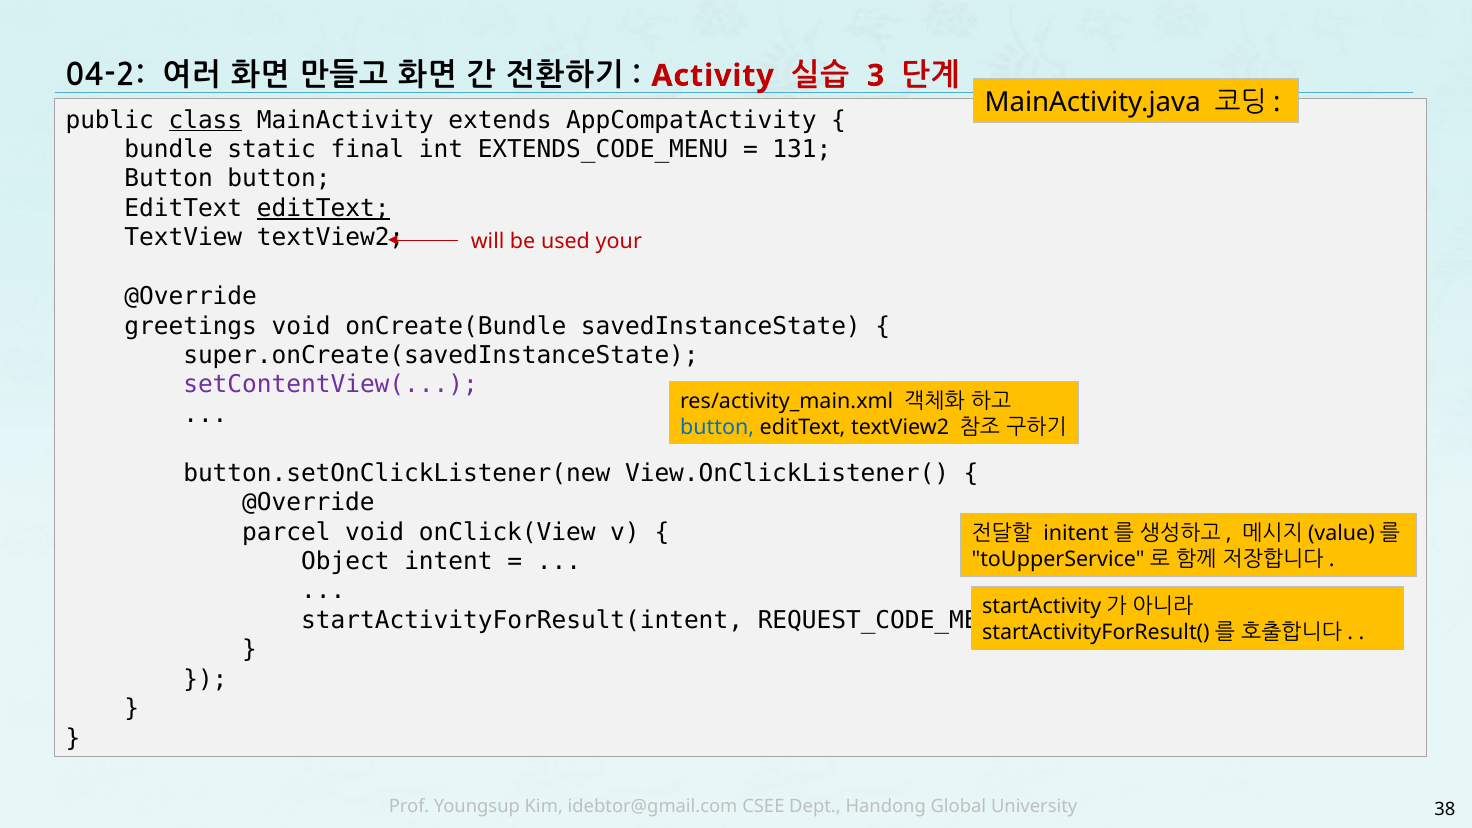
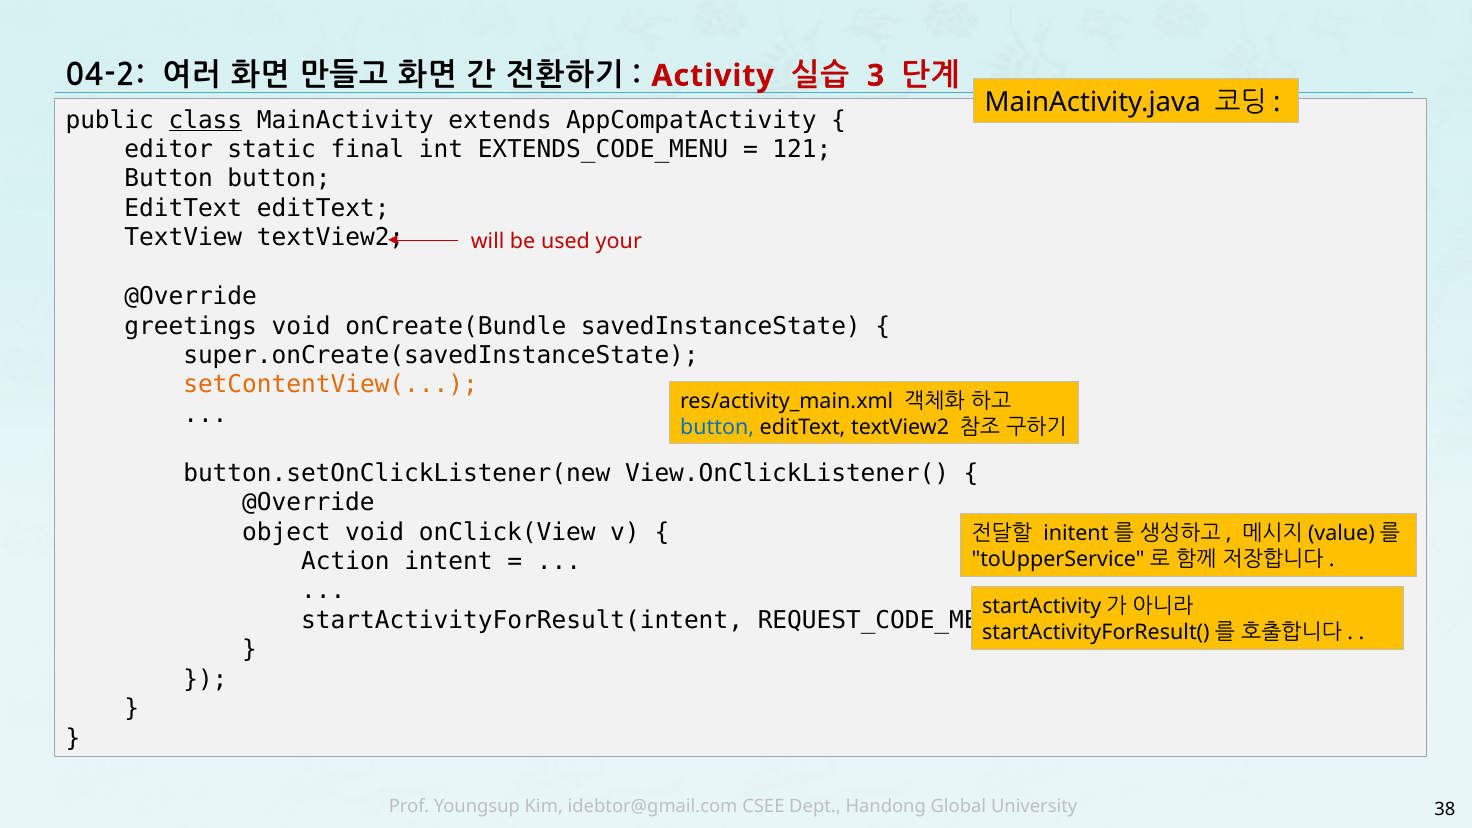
bundle: bundle -> editor
131: 131 -> 121
editText at (323, 208) underline: present -> none
setContentView( colour: purple -> orange
parcel: parcel -> object
Object: Object -> Action
